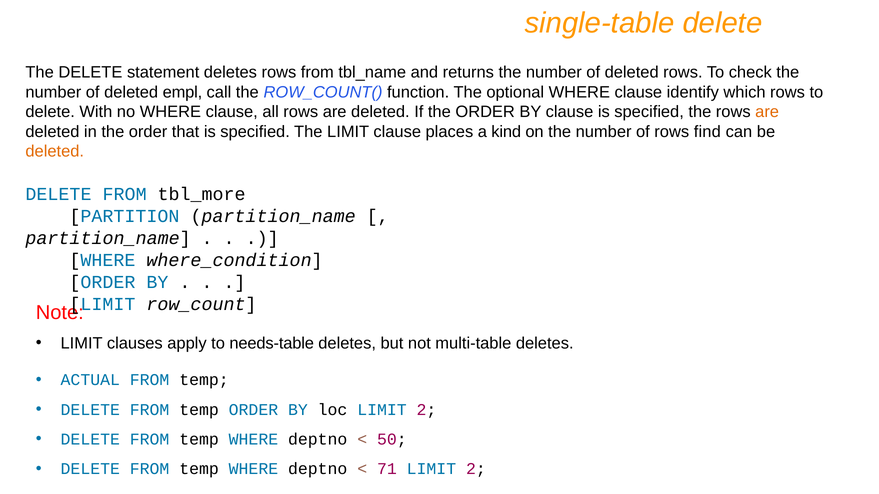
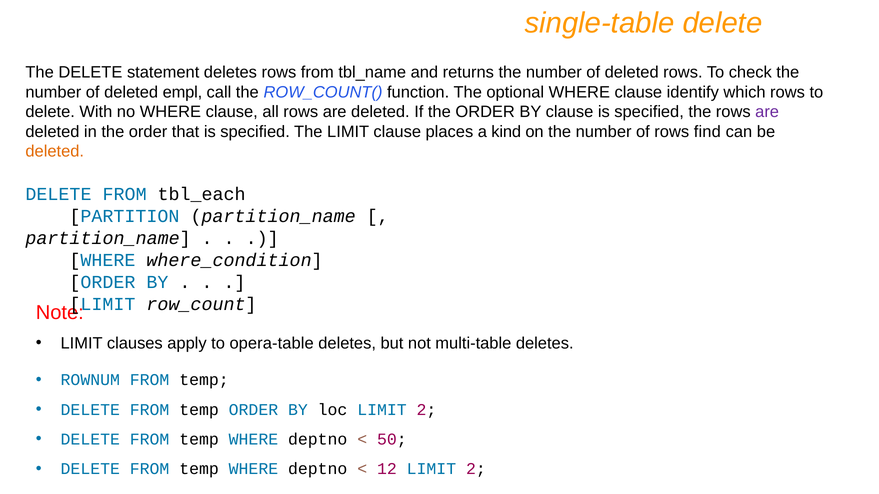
are at (767, 112) colour: orange -> purple
tbl_more: tbl_more -> tbl_each
needs-table: needs-table -> opera-table
ACTUAL: ACTUAL -> ROWNUM
71: 71 -> 12
